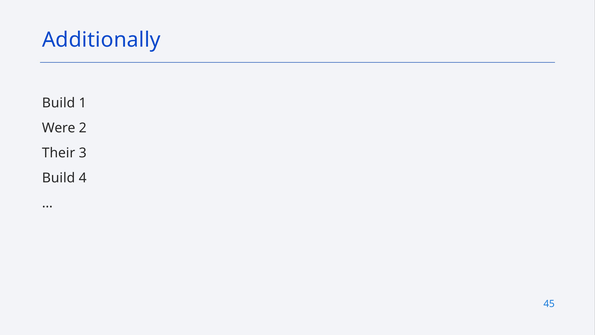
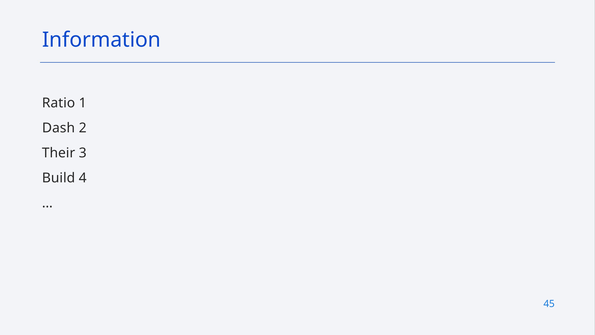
Additionally: Additionally -> Information
Build at (59, 103): Build -> Ratio
Were: Were -> Dash
